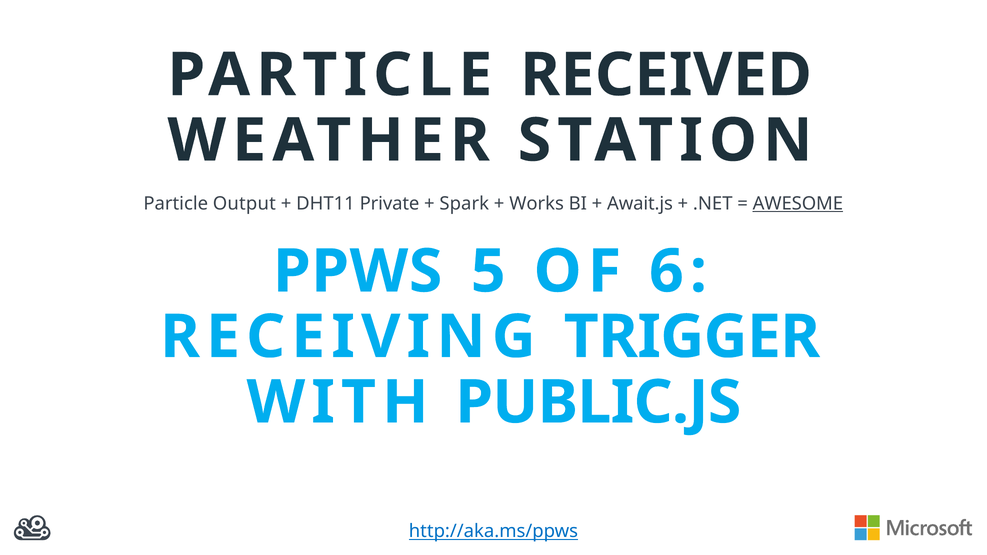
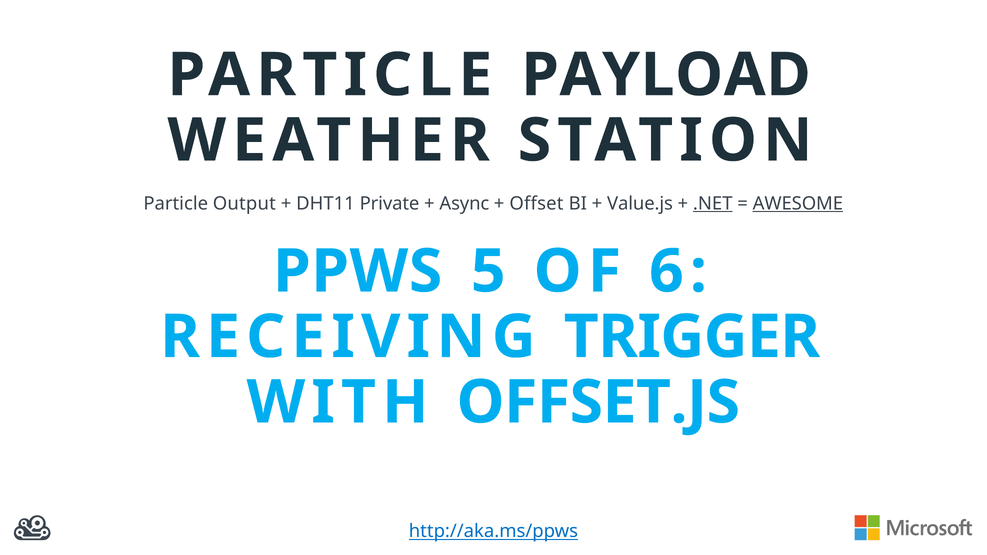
RECEIVED: RECEIVED -> PAYLOAD
Spark: Spark -> Async
Works: Works -> Offset
Await.js: Await.js -> Value.js
.NET underline: none -> present
PUBLIC.JS: PUBLIC.JS -> OFFSET.JS
